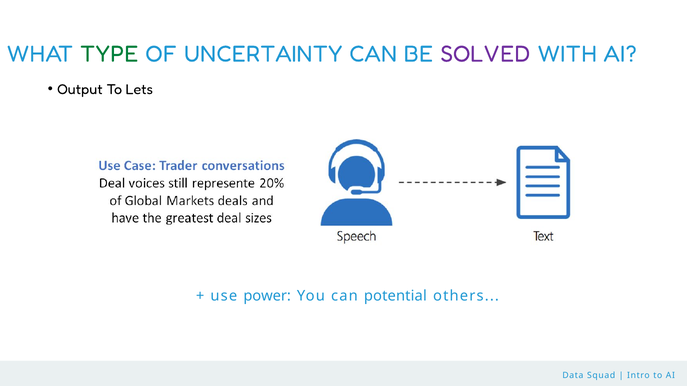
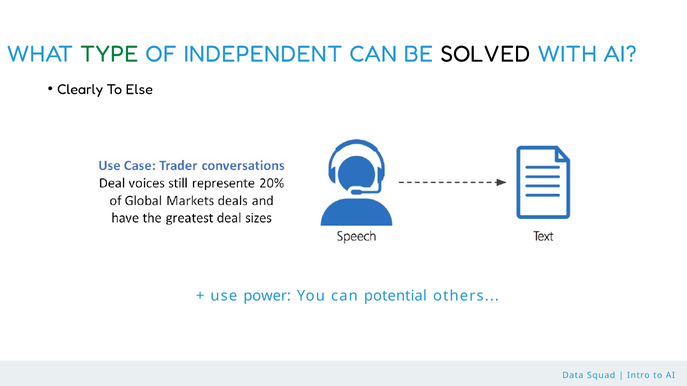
UNCERTAINTY: UNCERTAINTY -> INDEPENDENT
SOLVED colour: purple -> black
Output: Output -> Clearly
Lets: Lets -> Else
